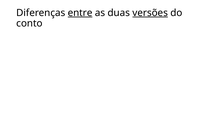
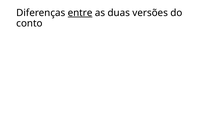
versões underline: present -> none
